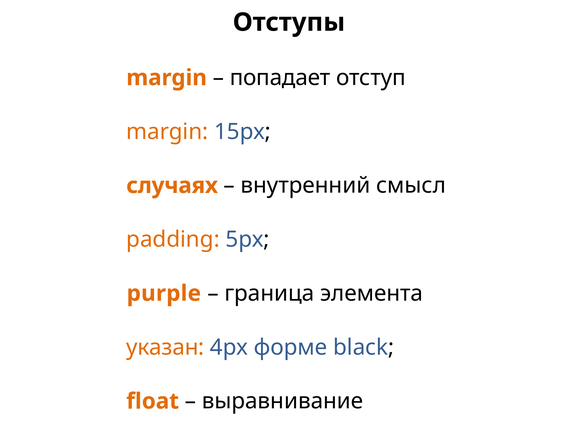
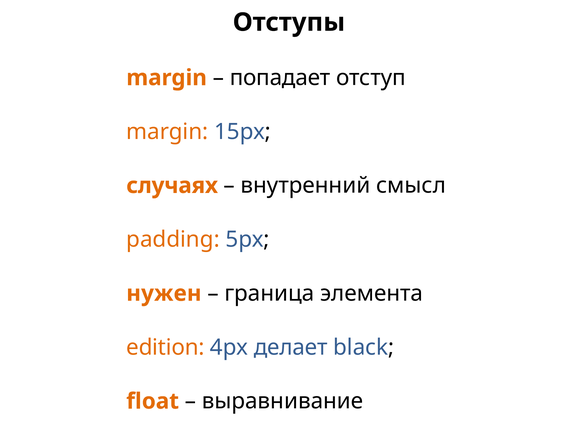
purple: purple -> нужен
указан: указан -> edition
форме: форме -> делает
